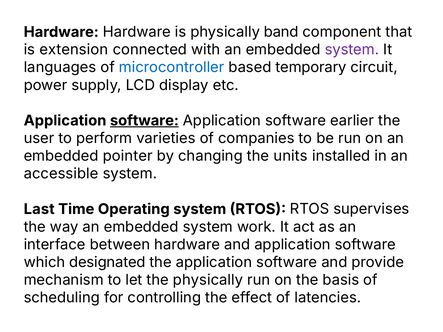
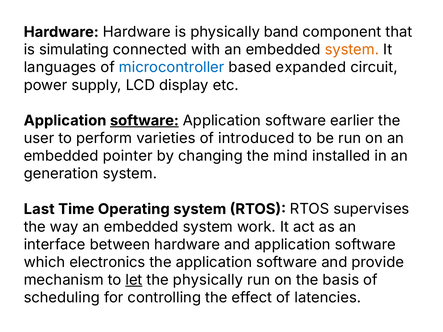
extension: extension -> simulating
system at (352, 50) colour: purple -> orange
temporary: temporary -> expanded
companies: companies -> introduced
units: units -> mind
accessible: accessible -> generation
designated: designated -> electronics
let underline: none -> present
